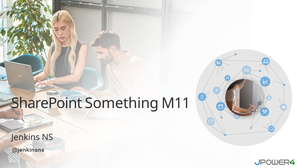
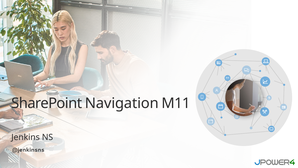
Something: Something -> Navigation
